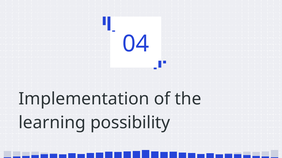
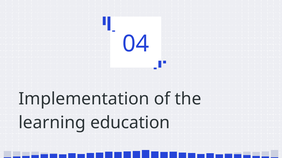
possibility: possibility -> education
